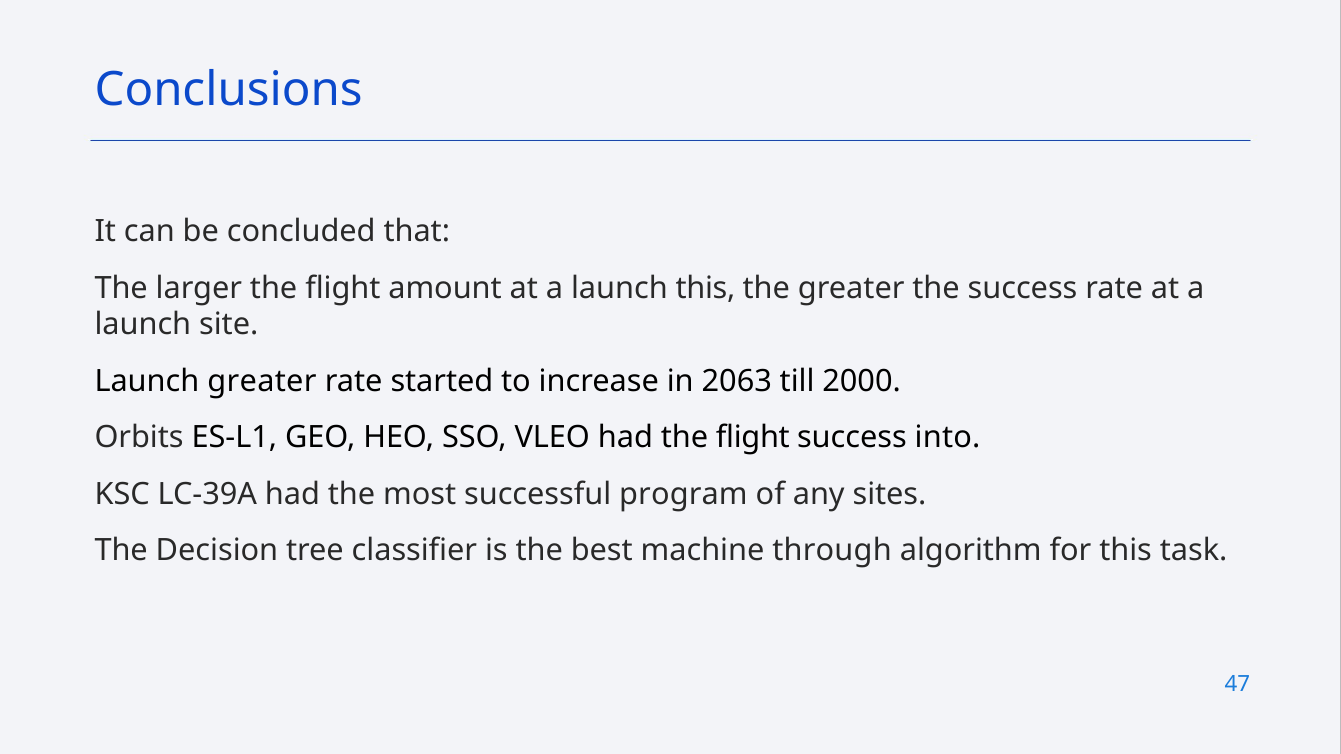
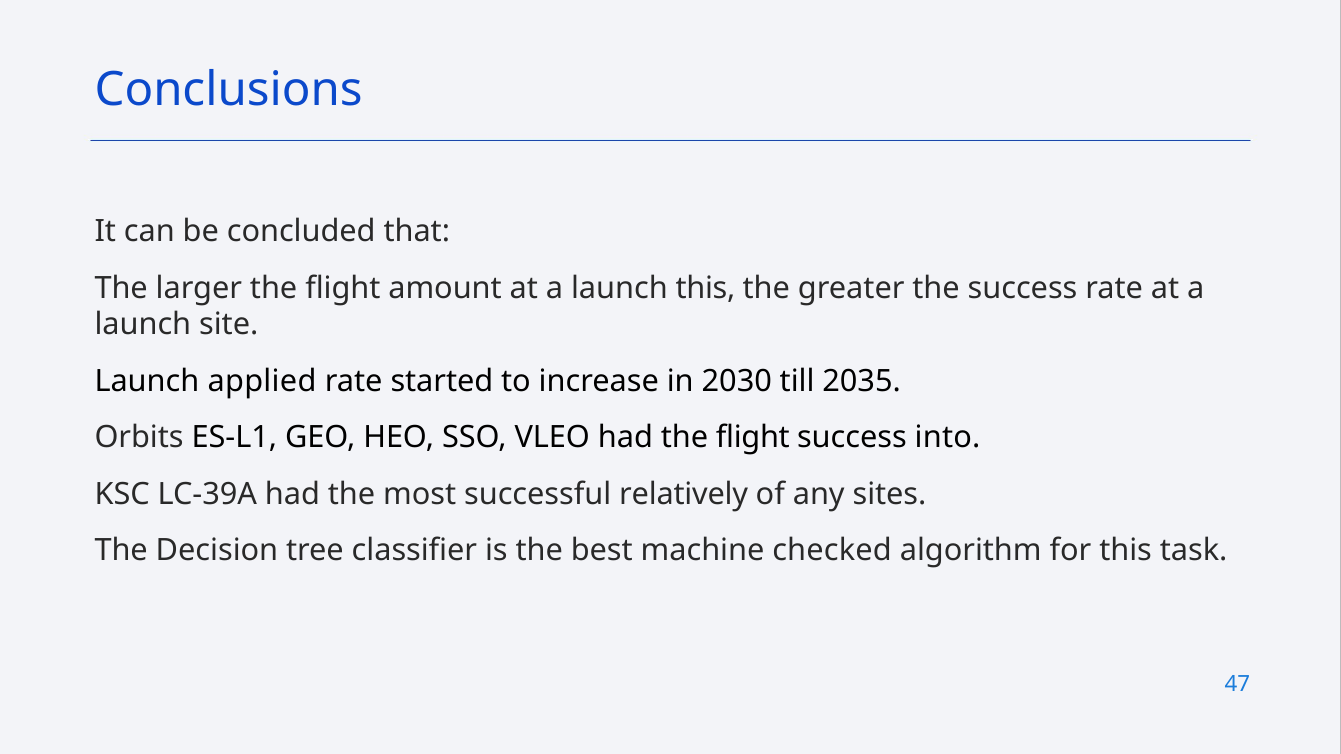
Launch greater: greater -> applied
2063: 2063 -> 2030
2000: 2000 -> 2035
program: program -> relatively
through: through -> checked
